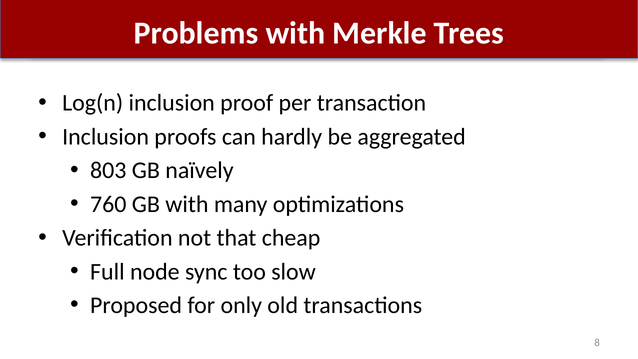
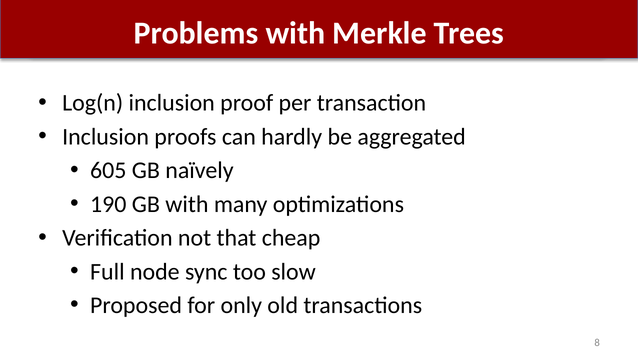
803: 803 -> 605
760: 760 -> 190
